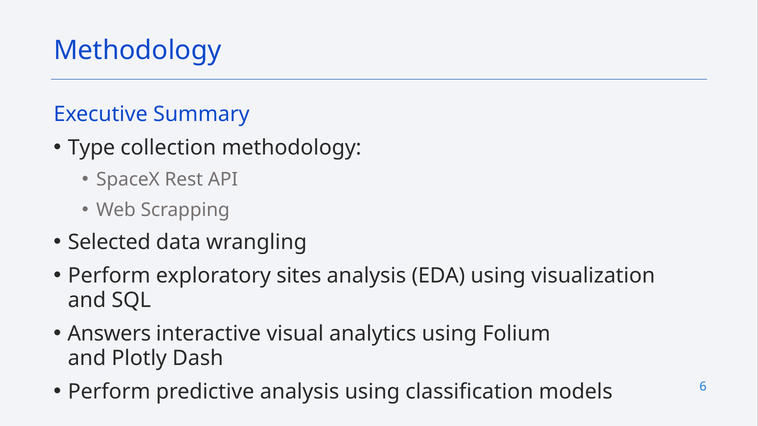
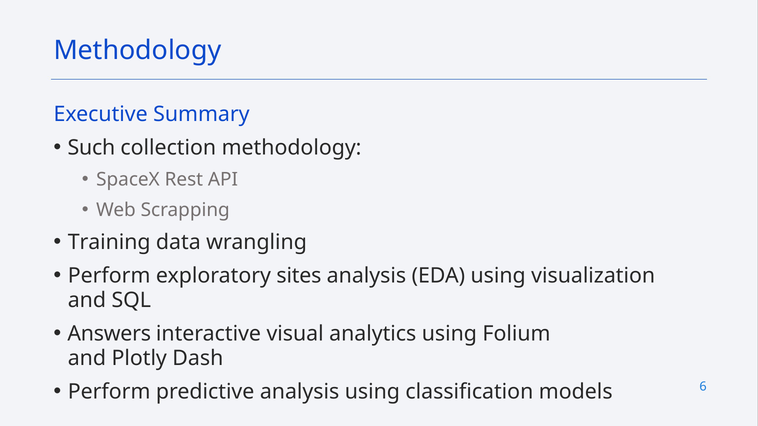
Type: Type -> Such
Selected: Selected -> Training
